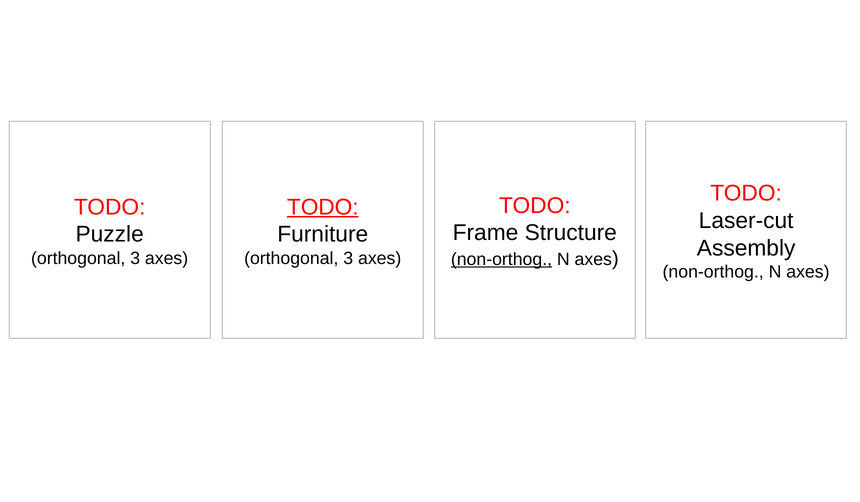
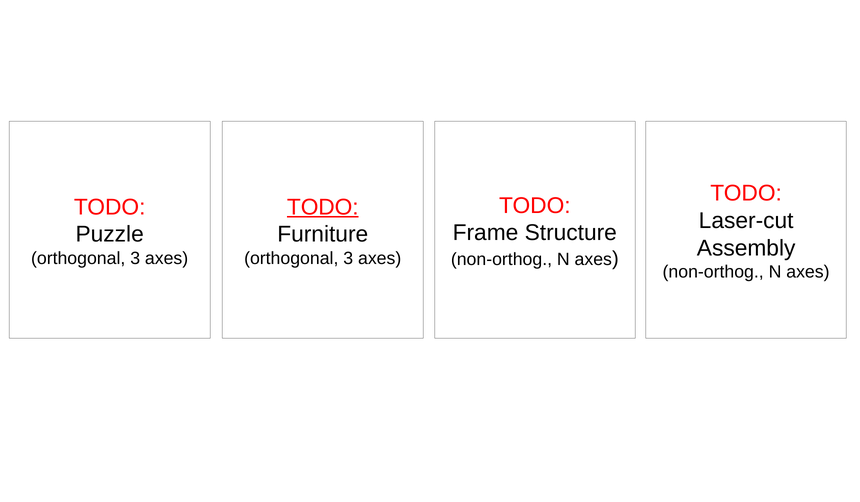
non-orthog at (501, 259) underline: present -> none
